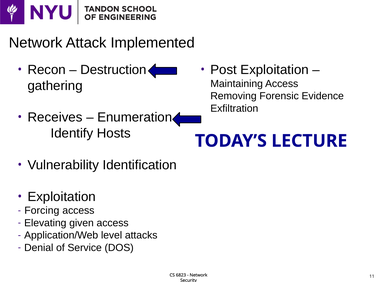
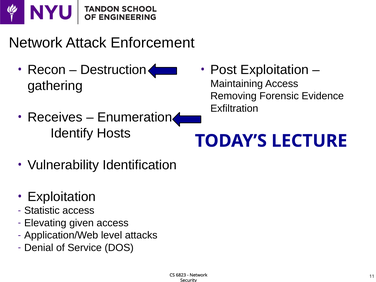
Implemented: Implemented -> Enforcement
Forcing: Forcing -> Statistic
